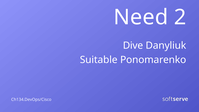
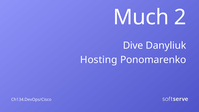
Need: Need -> Much
Suitable: Suitable -> Hosting
